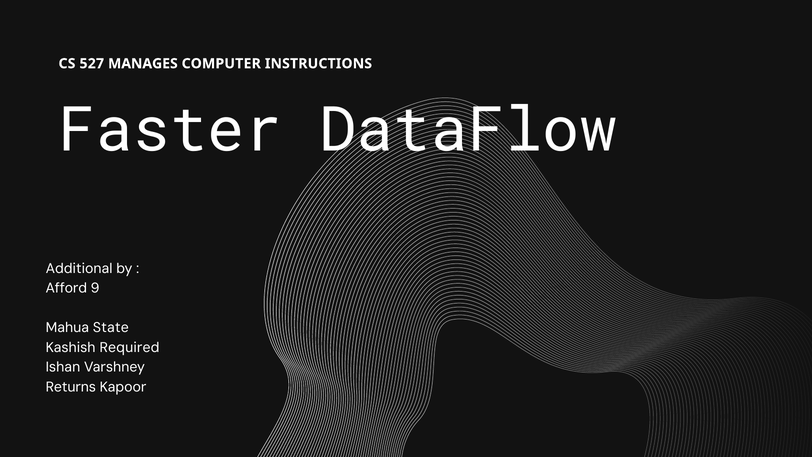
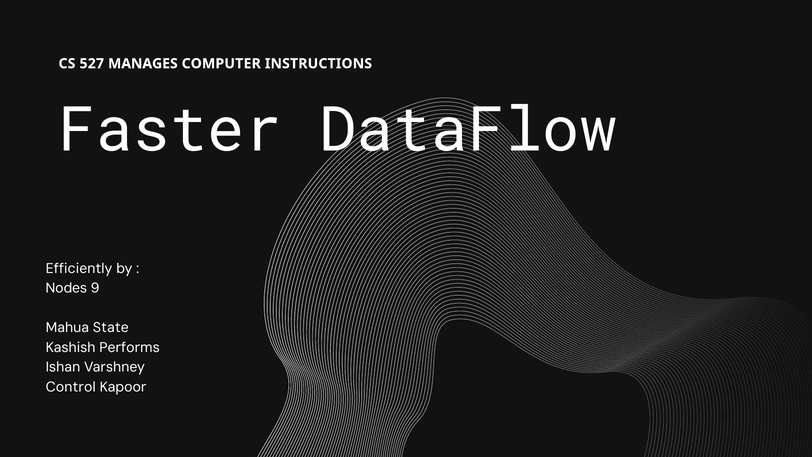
Additional: Additional -> Efficiently
Afford: Afford -> Nodes
Required: Required -> Performs
Returns: Returns -> Control
